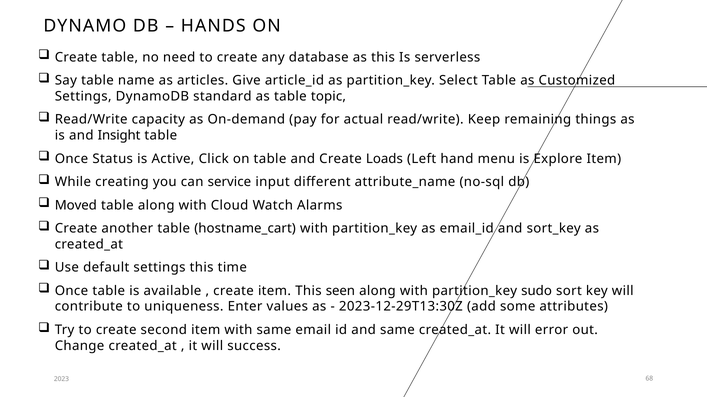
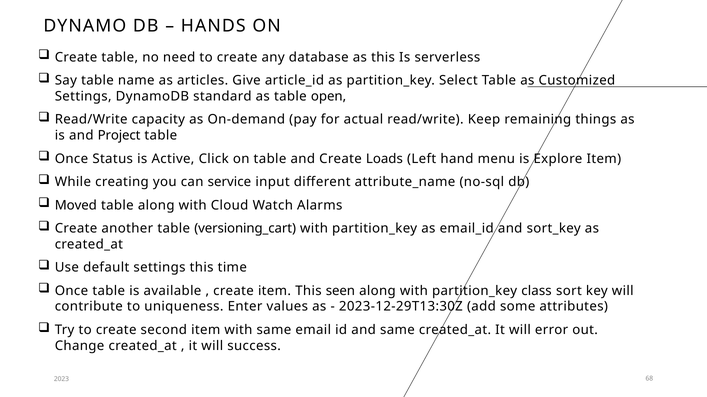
topic: topic -> open
Insight: Insight -> Project
hostname_cart: hostname_cart -> versioning_cart
sudo: sudo -> class
